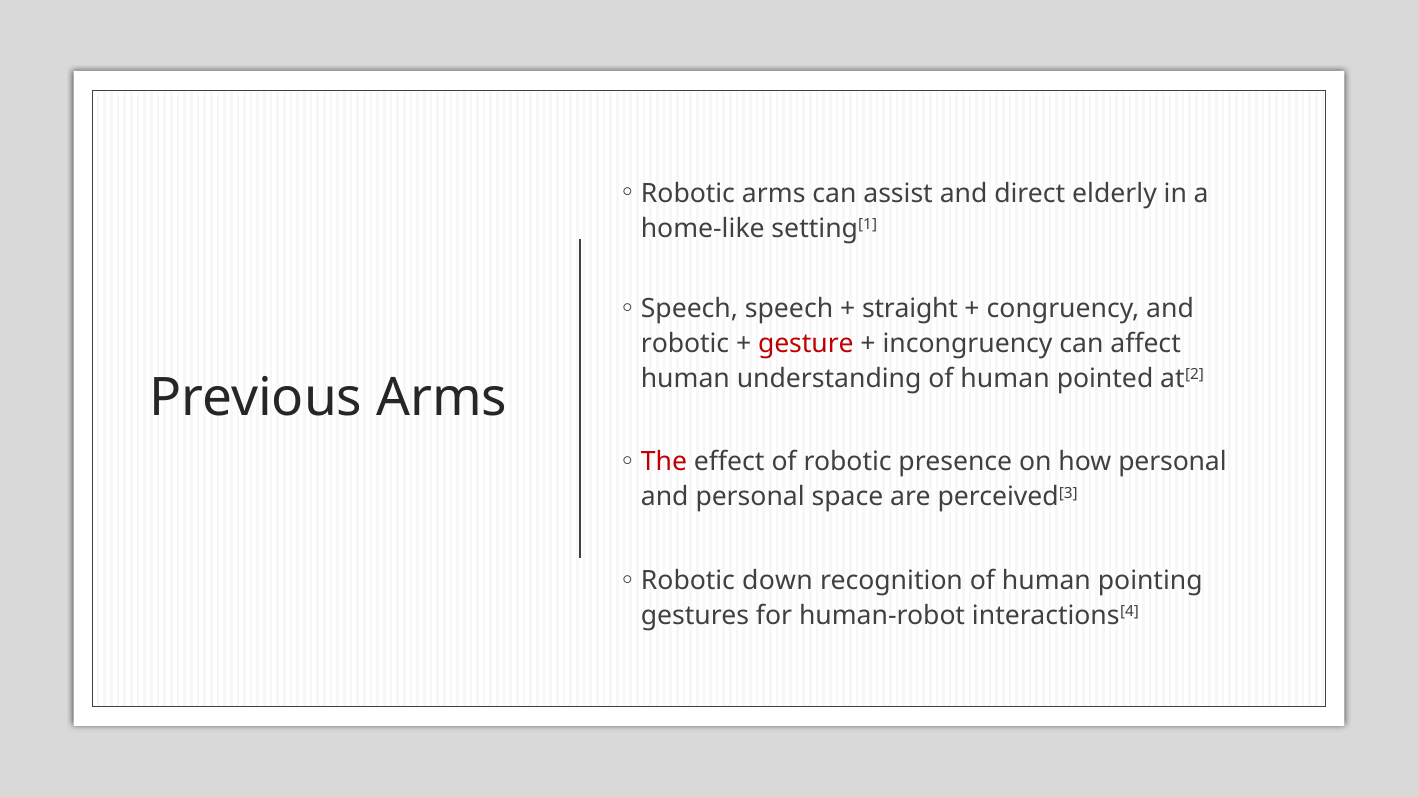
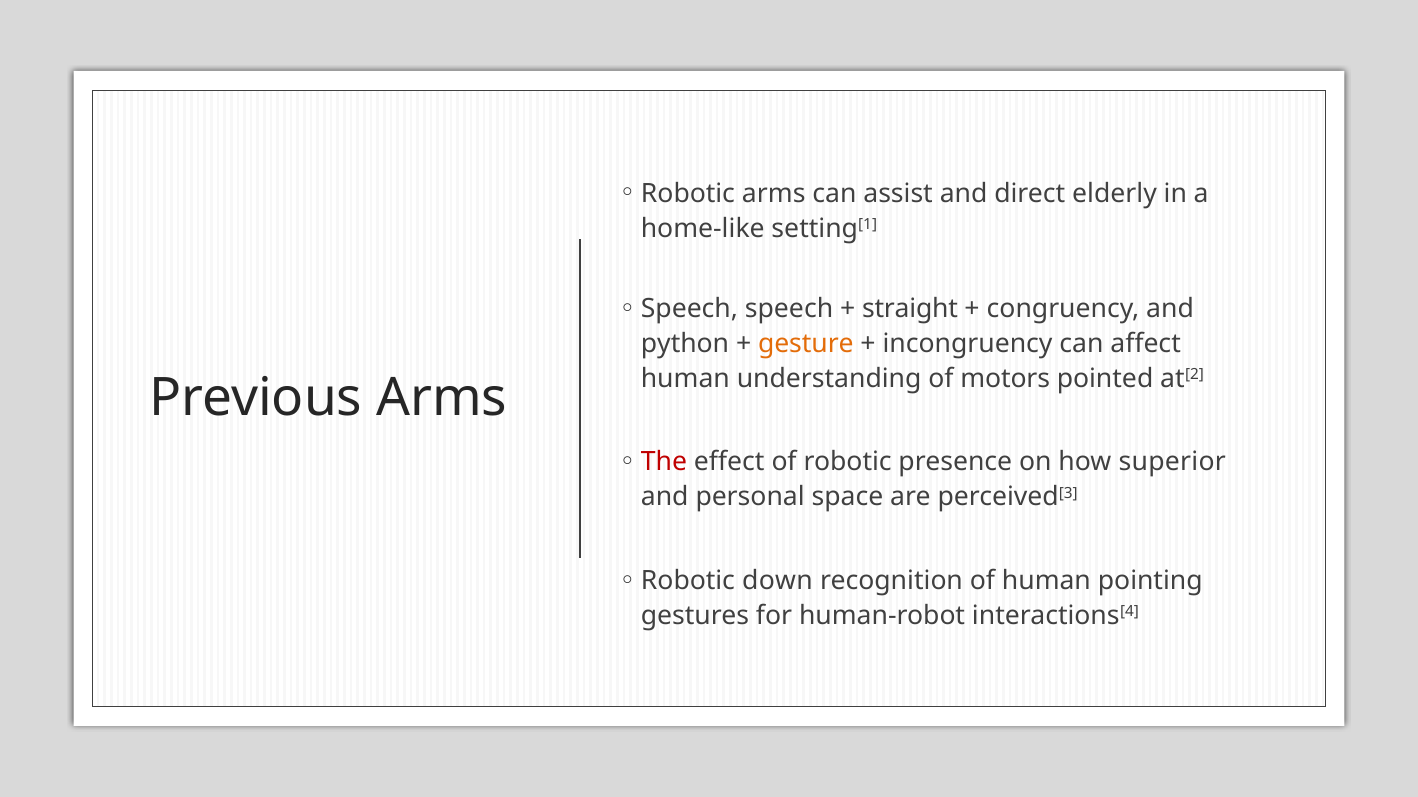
robotic at (685, 344): robotic -> python
gesture colour: red -> orange
understanding of human: human -> motors
how personal: personal -> superior
